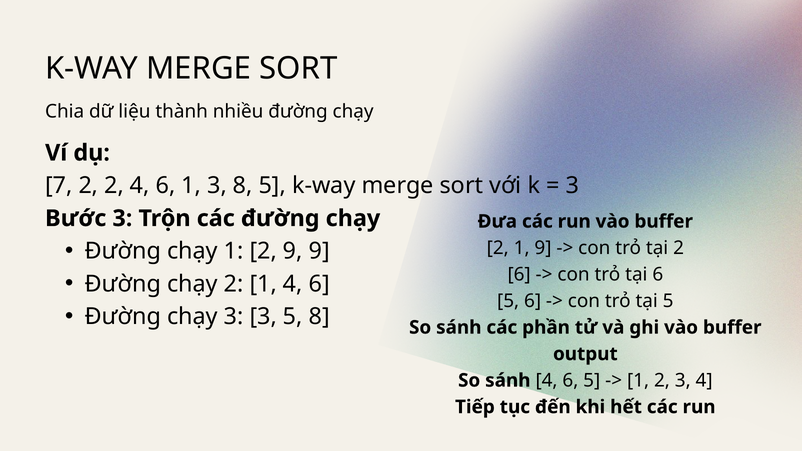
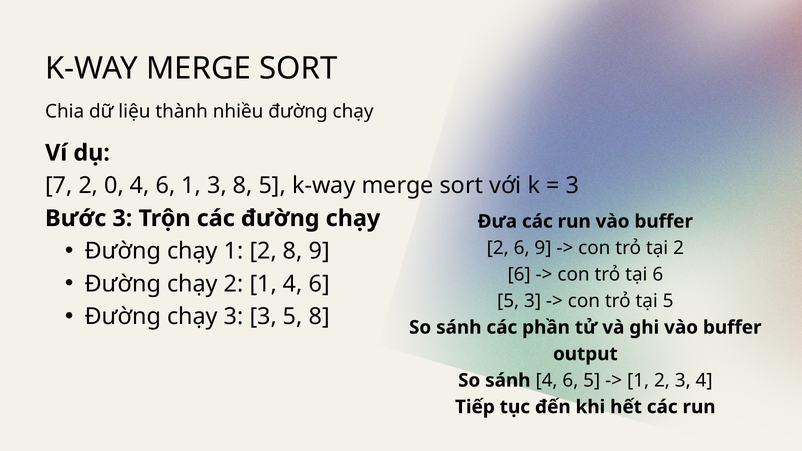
2 2: 2 -> 0
2 9: 9 -> 8
1 at (522, 248): 1 -> 6
5 6: 6 -> 3
